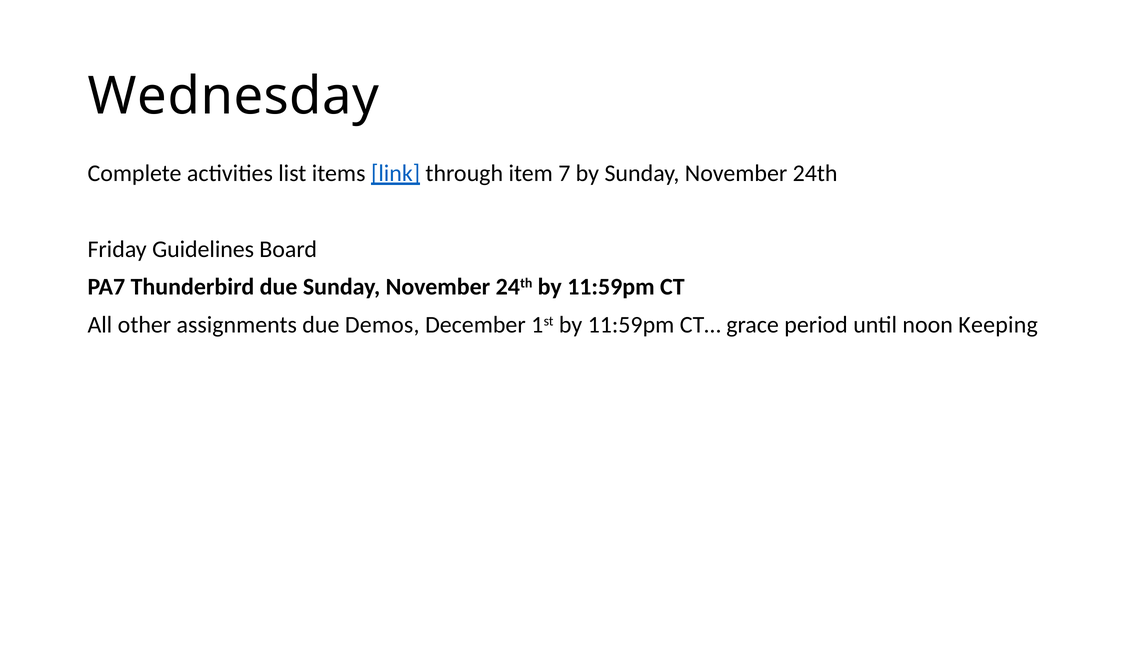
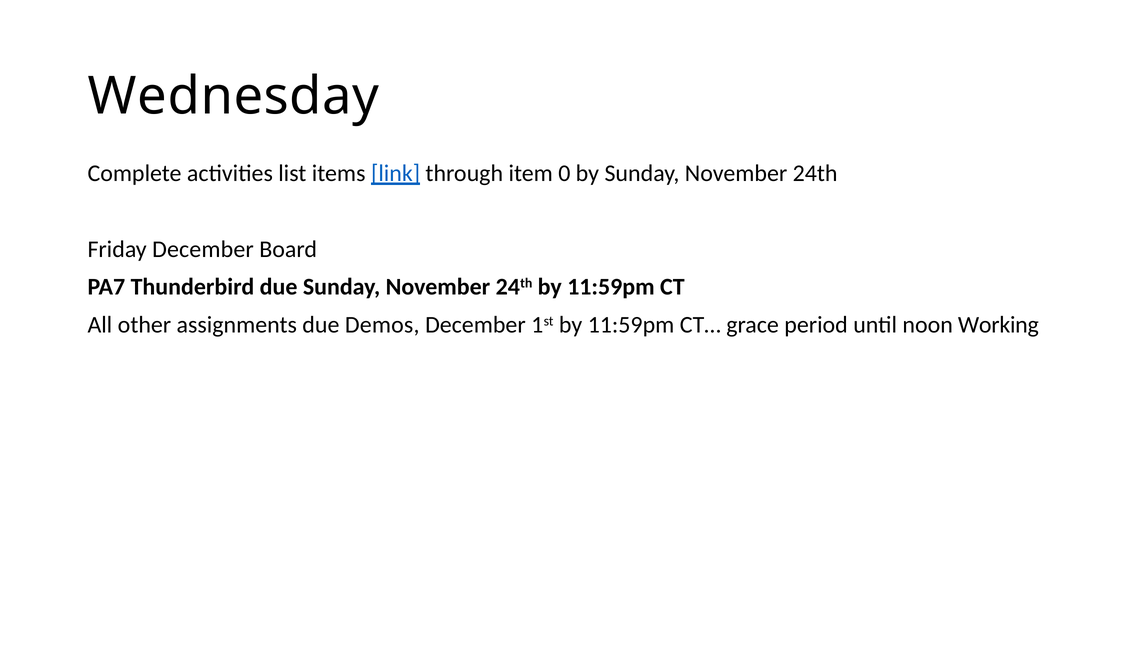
7: 7 -> 0
Friday Guidelines: Guidelines -> December
Keeping: Keeping -> Working
